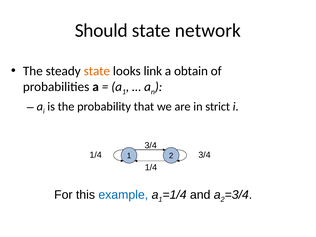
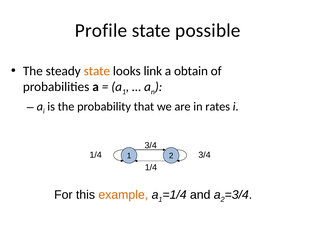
Should: Should -> Profile
network: network -> possible
strict: strict -> rates
example colour: blue -> orange
